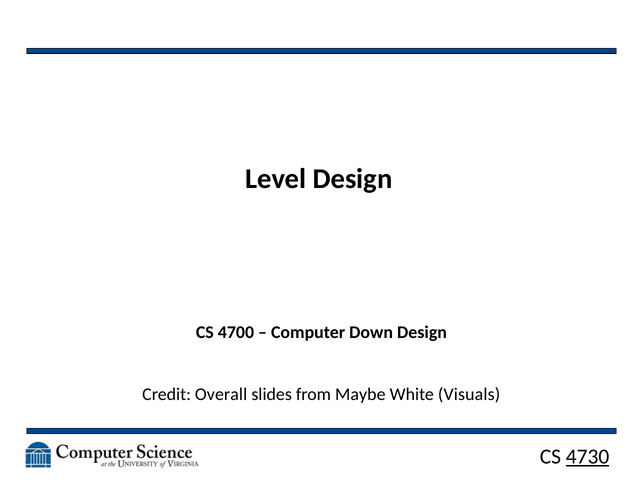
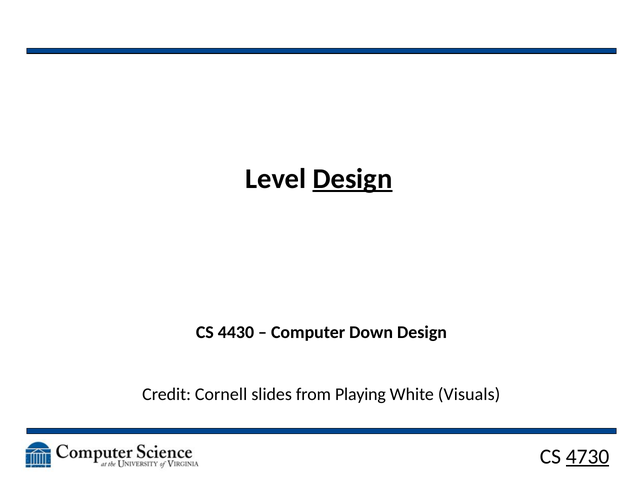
Design at (353, 179) underline: none -> present
4700: 4700 -> 4430
Overall: Overall -> Cornell
Maybe: Maybe -> Playing
